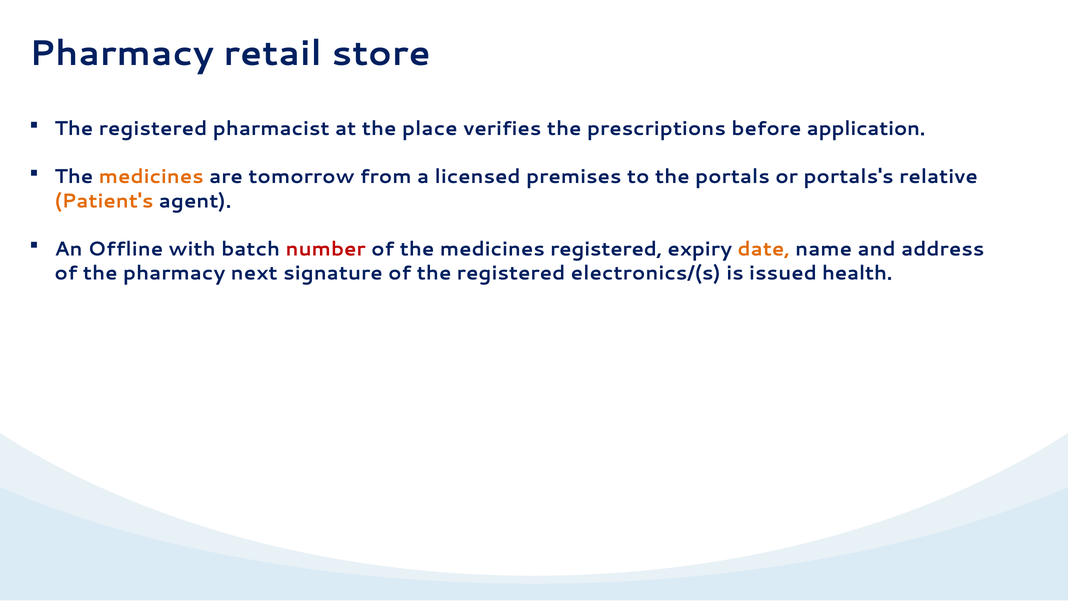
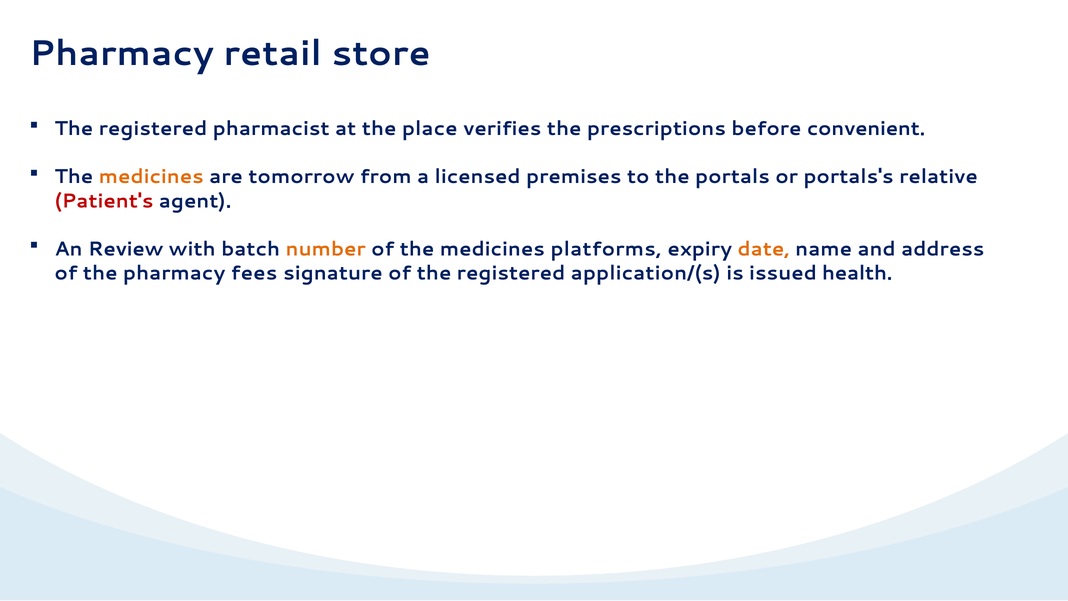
application: application -> convenient
Patient's colour: orange -> red
Offline: Offline -> Review
number colour: red -> orange
medicines registered: registered -> platforms
next: next -> fees
electronics/(s: electronics/(s -> application/(s
